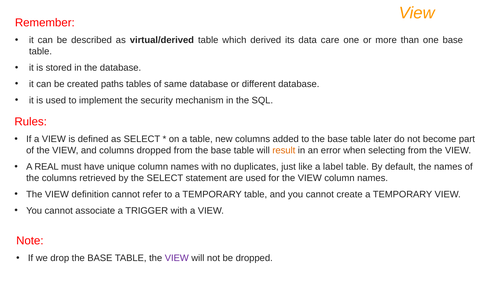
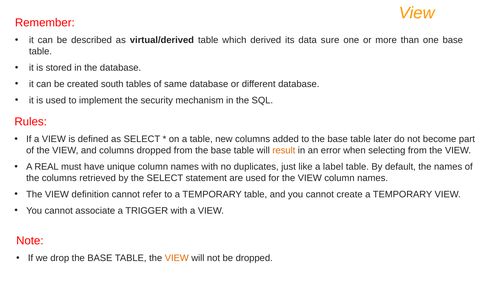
care: care -> sure
paths: paths -> south
VIEW at (177, 258) colour: purple -> orange
